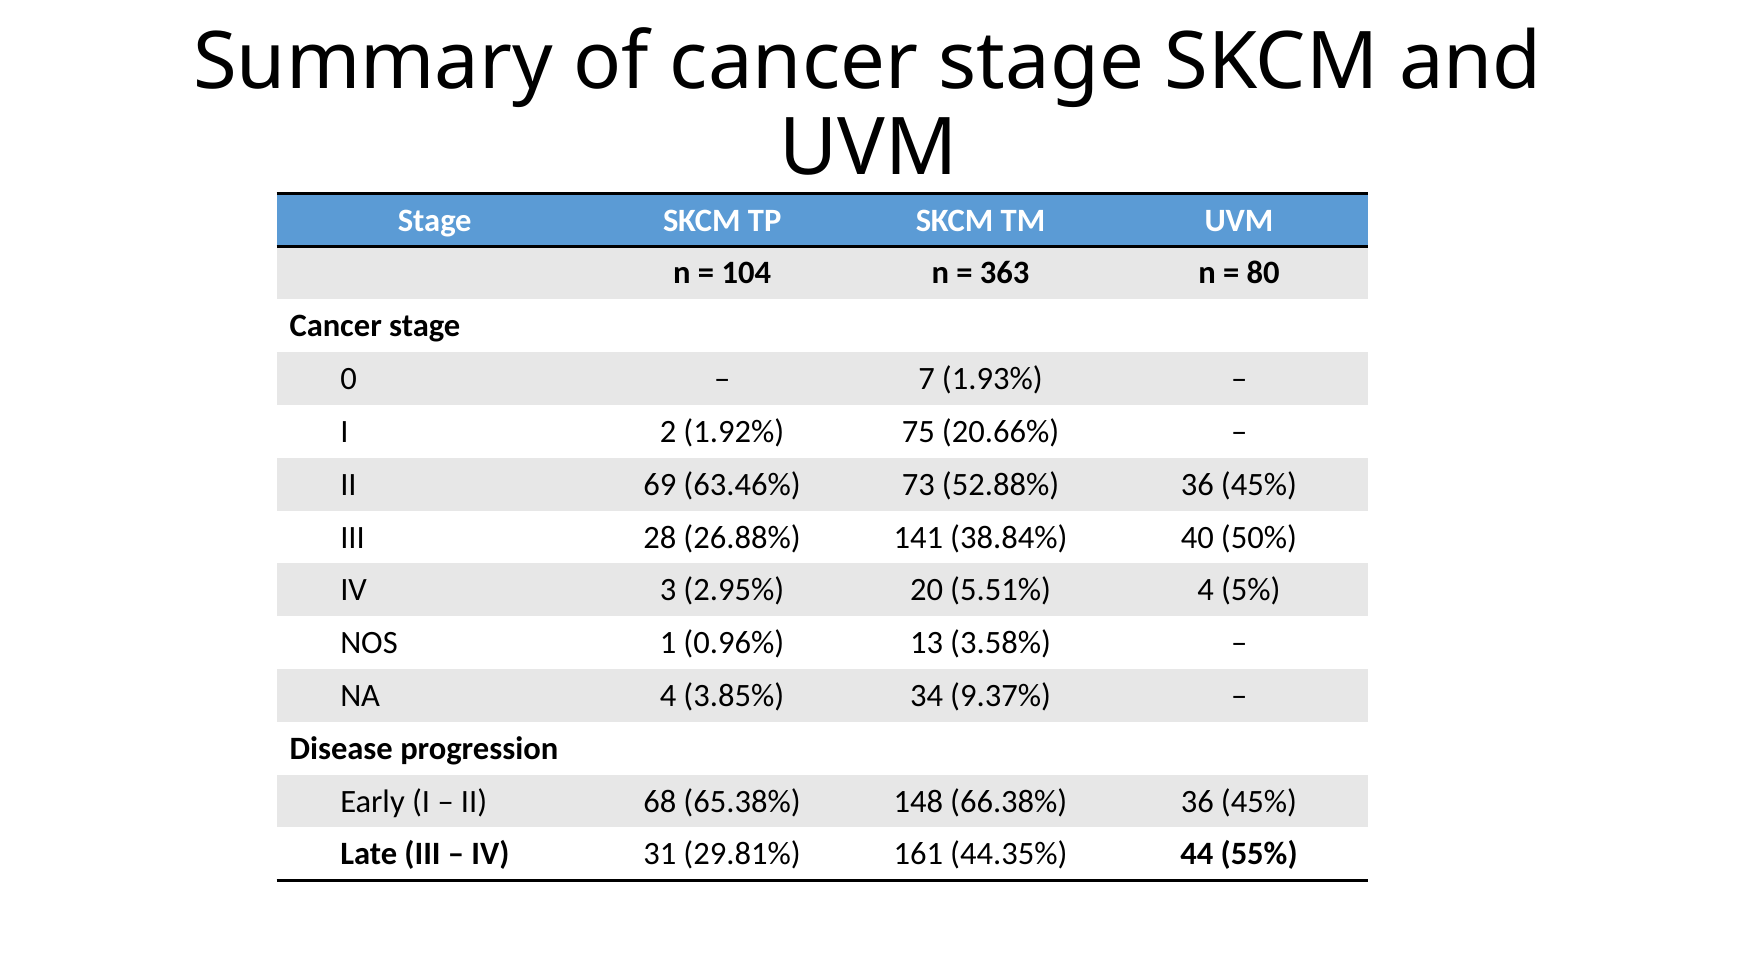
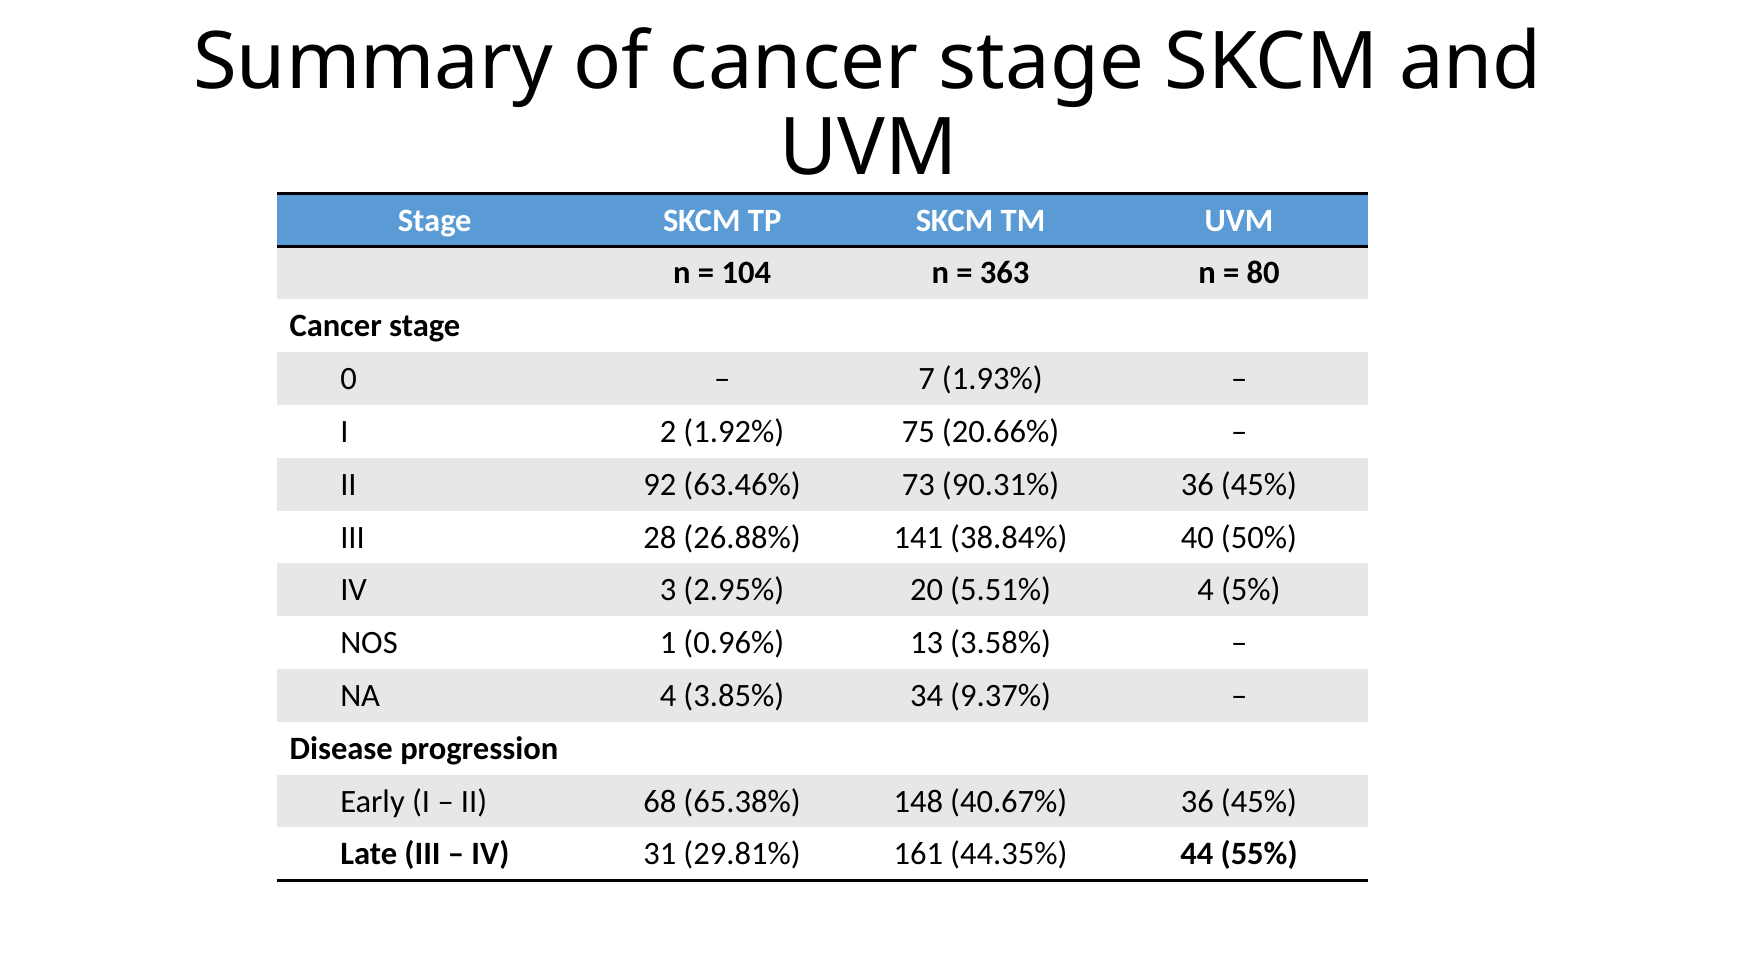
69: 69 -> 92
52.88%: 52.88% -> 90.31%
66.38%: 66.38% -> 40.67%
